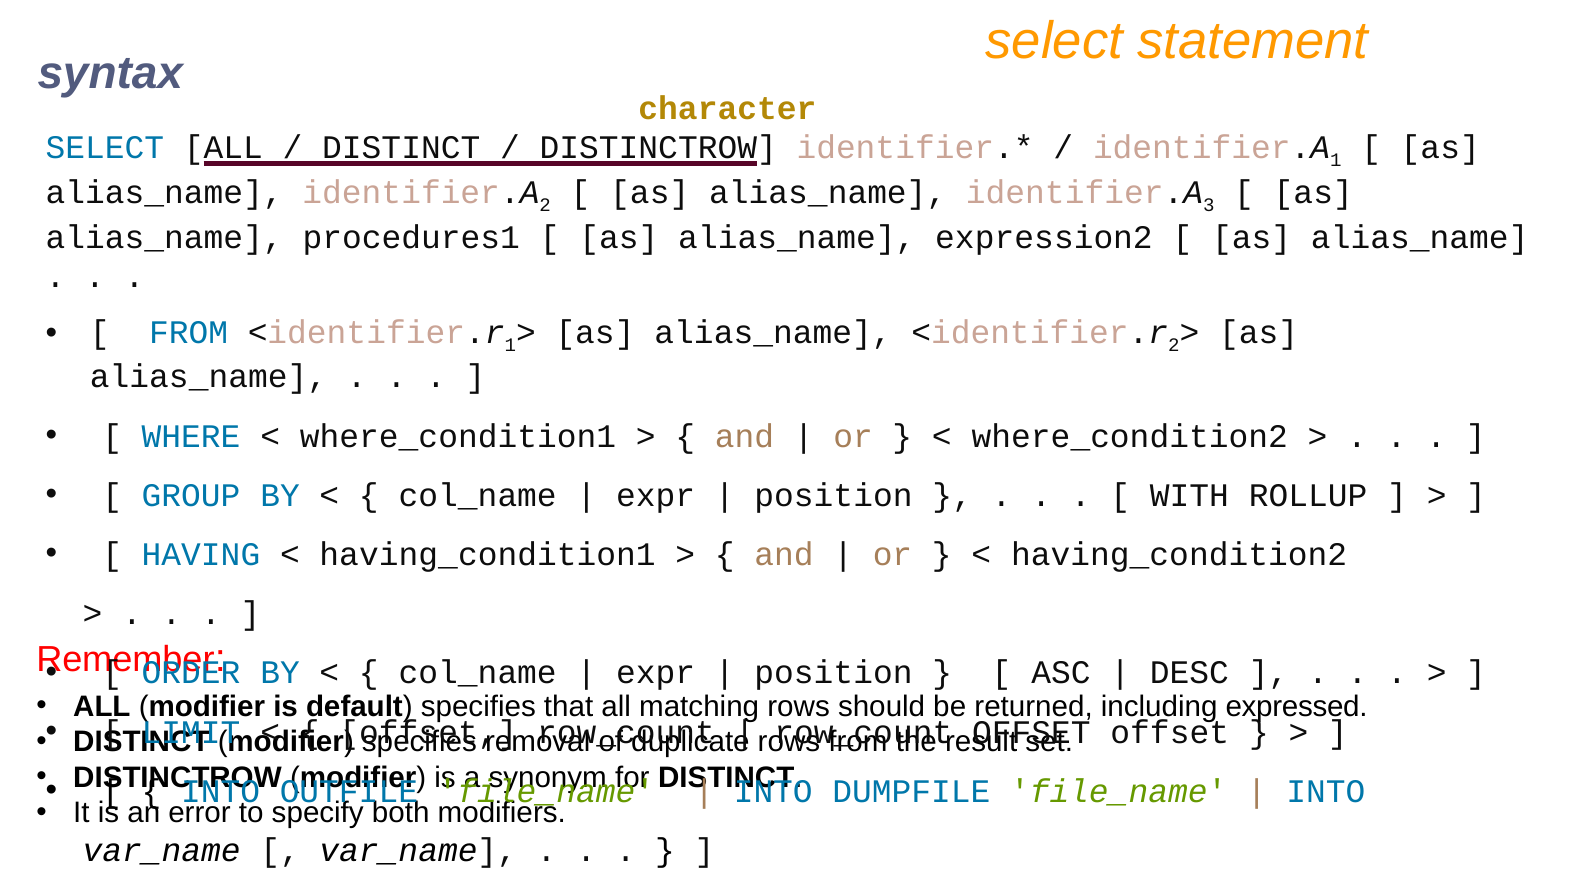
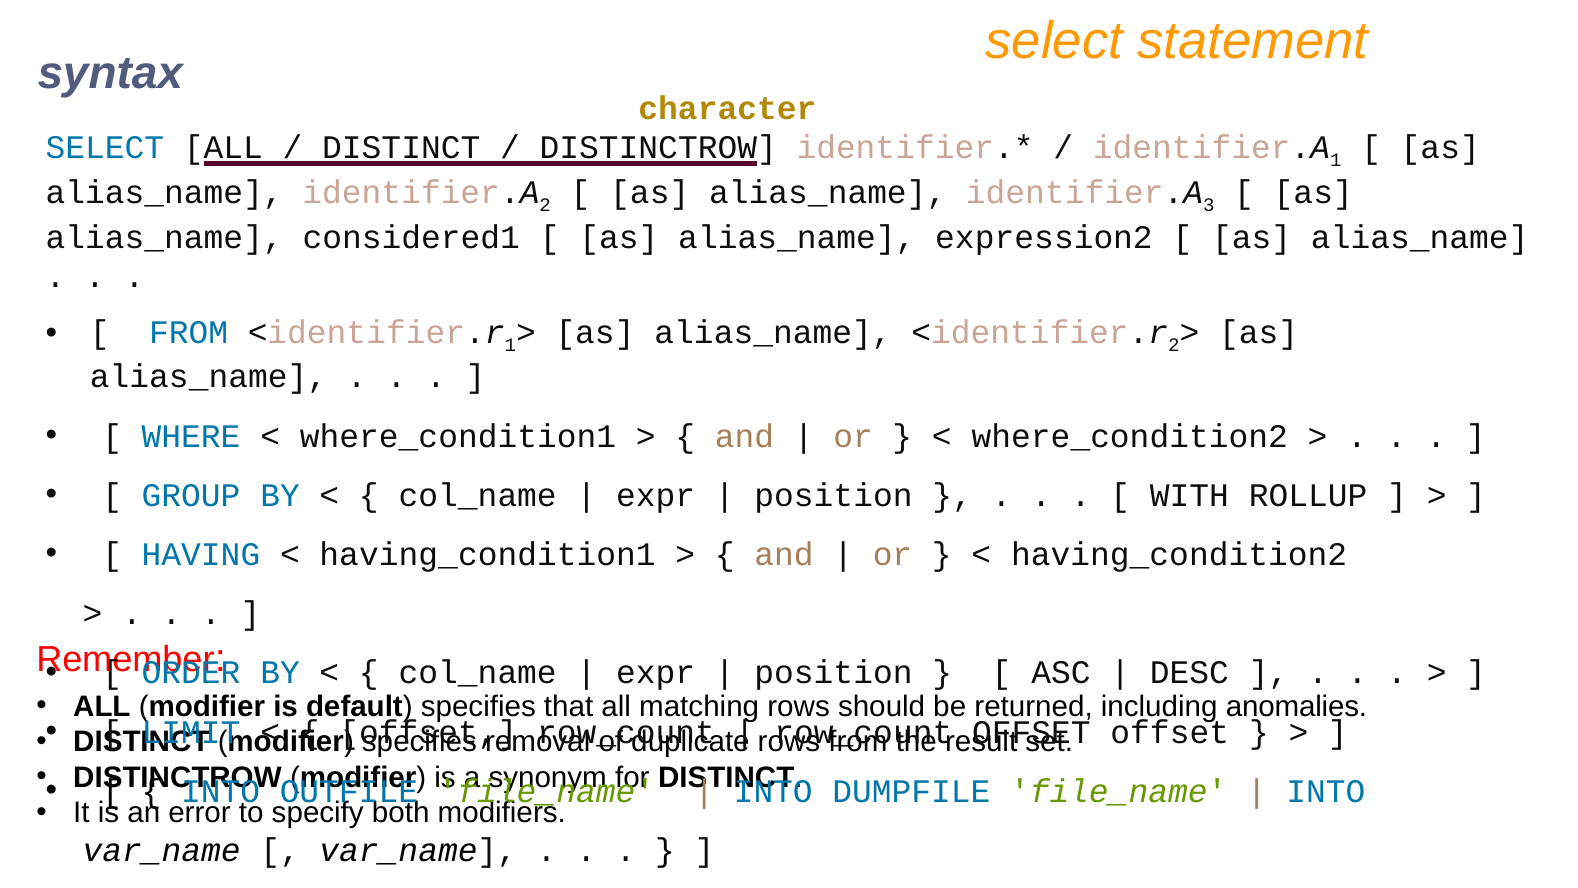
procedures1: procedures1 -> considered1
expressed: expressed -> anomalies
